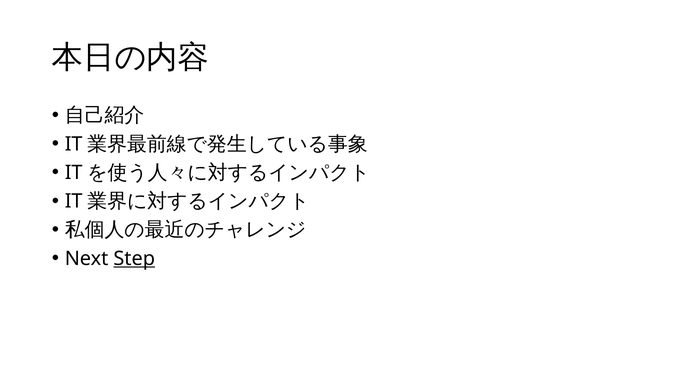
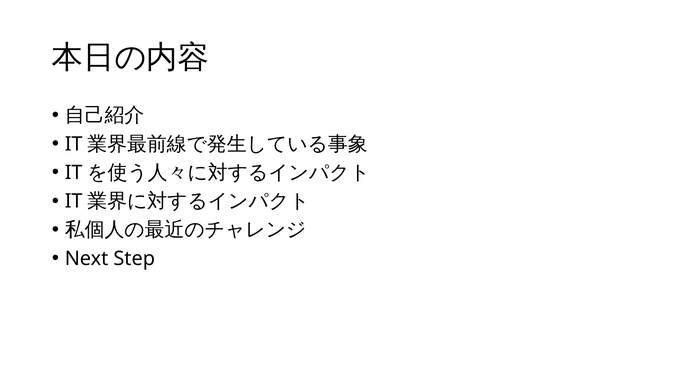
Step underline: present -> none
